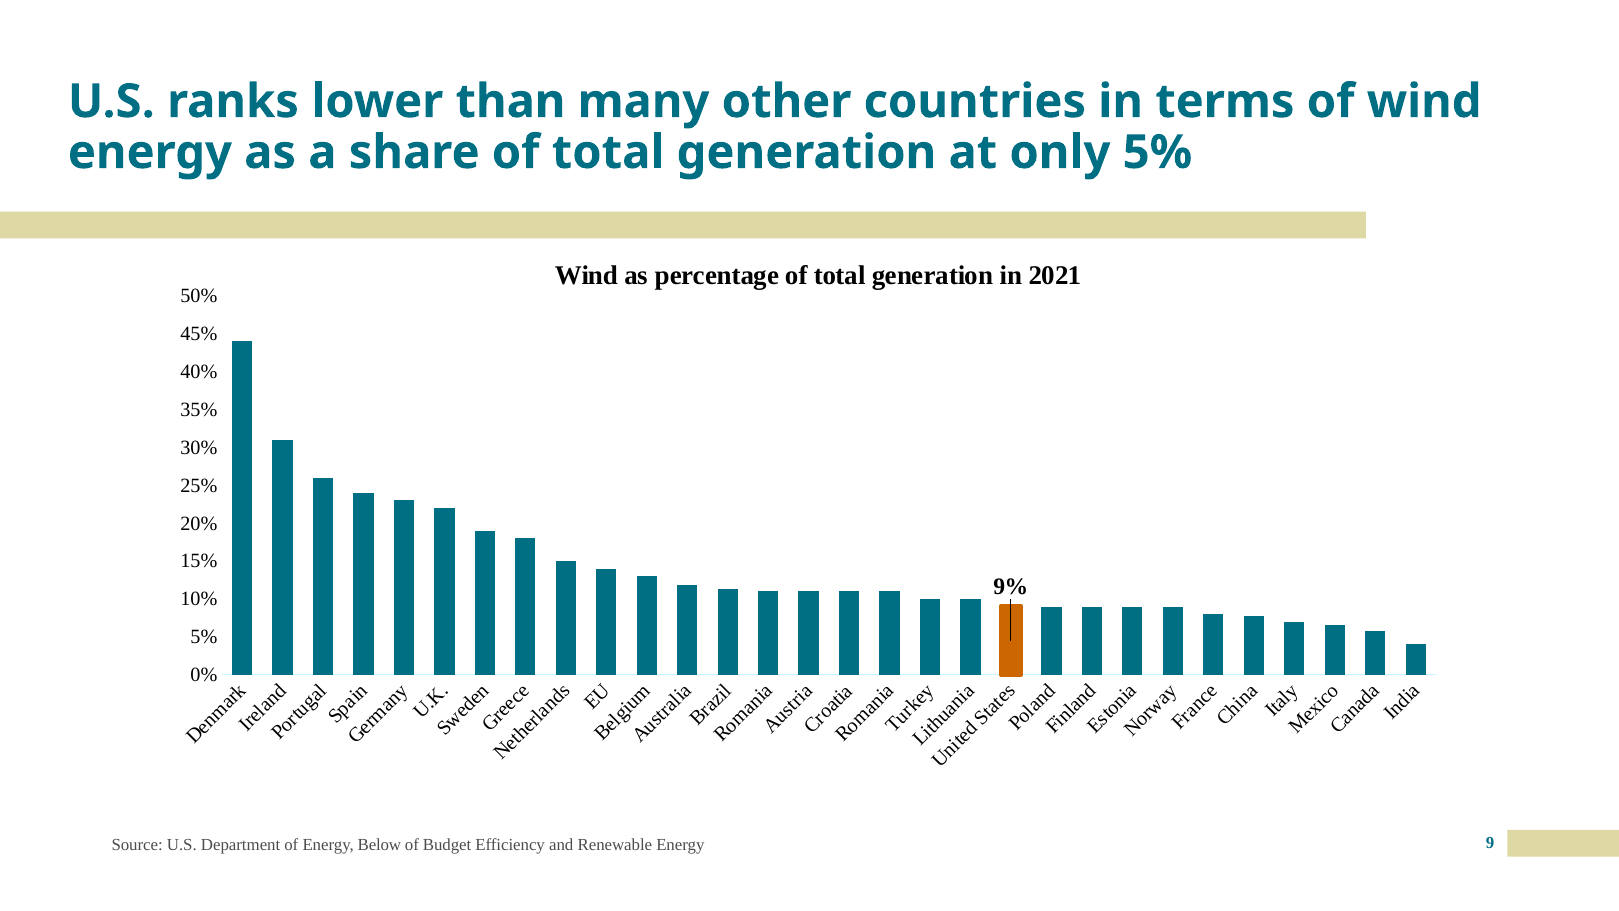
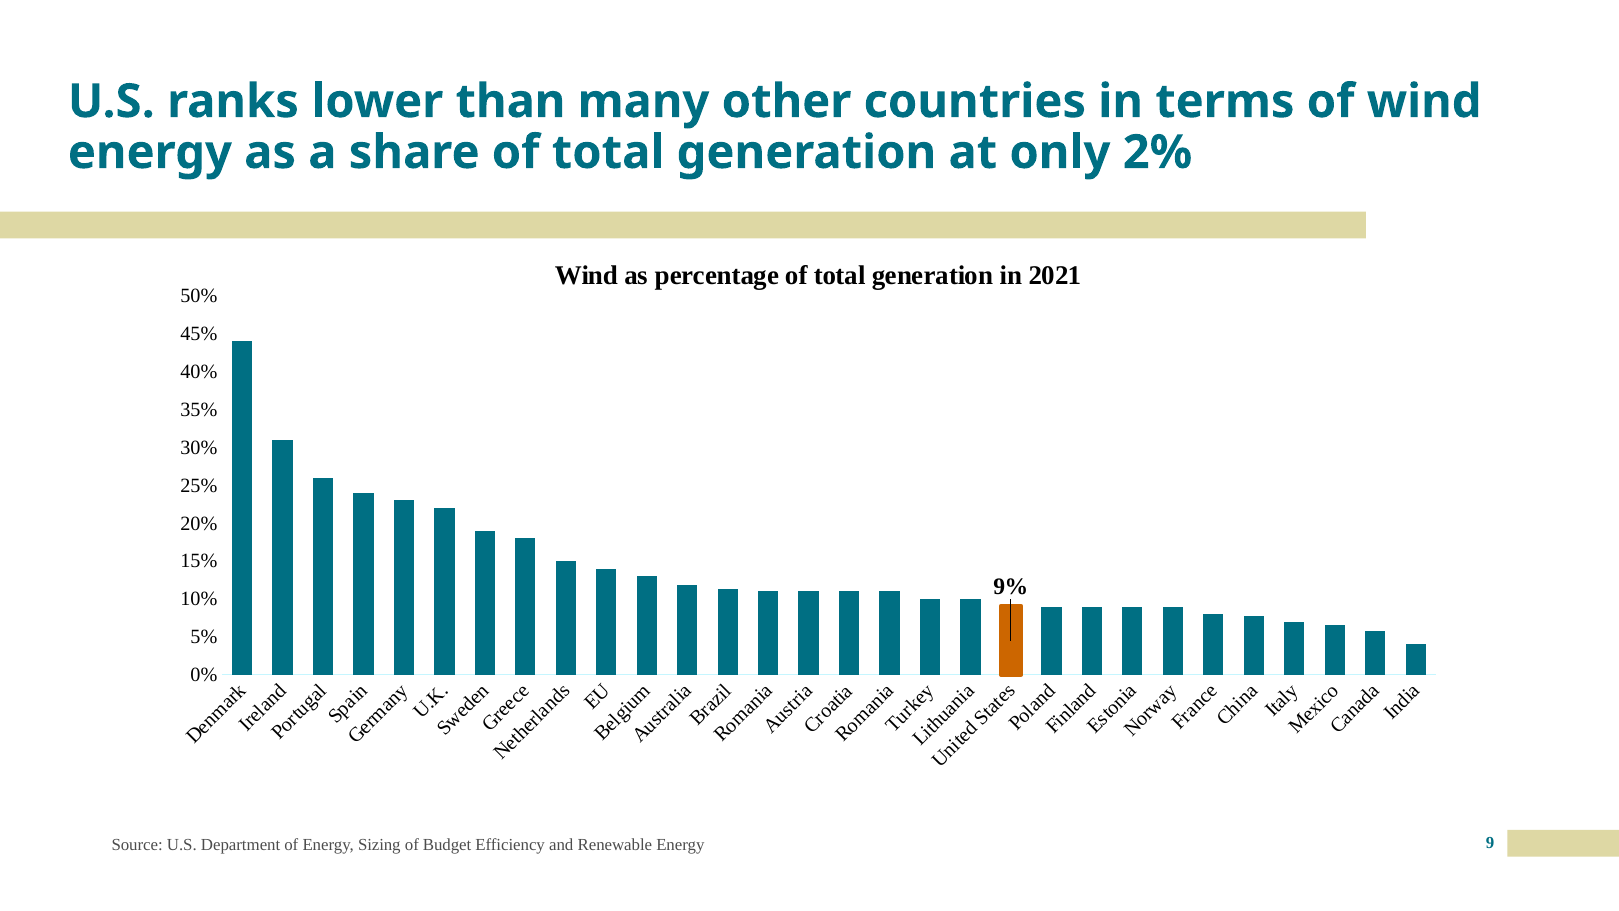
only 5%: 5% -> 2%
Below: Below -> Sizing
